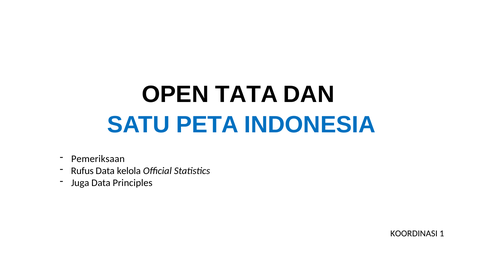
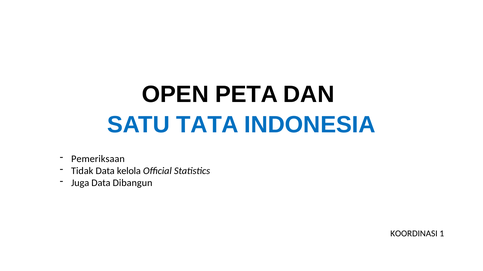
TATA: TATA -> PETA
PETA: PETA -> TATA
Rufus: Rufus -> Tidak
Principles: Principles -> Dibangun
